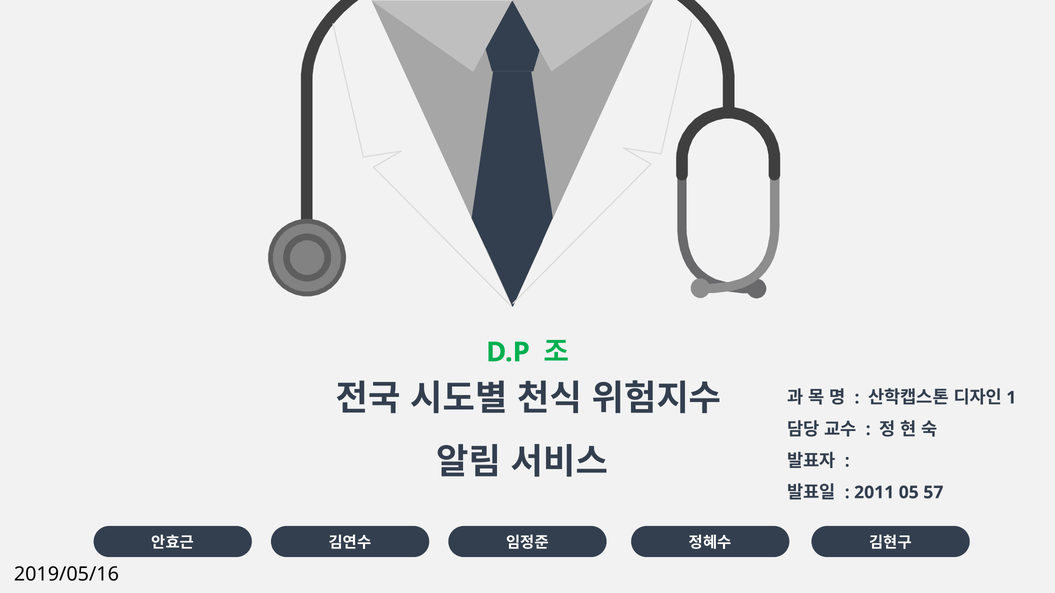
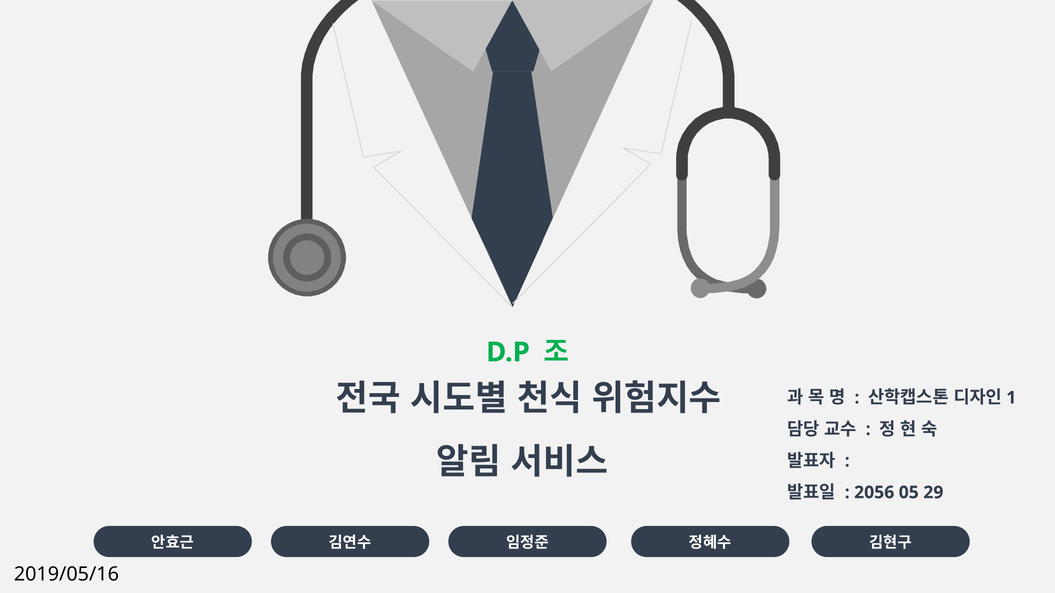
2011: 2011 -> 2056
57: 57 -> 29
